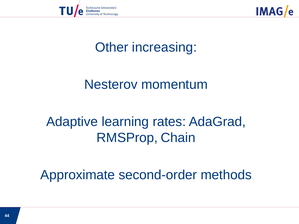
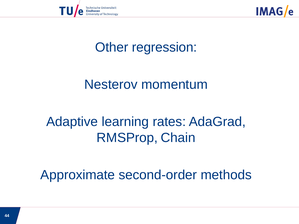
increasing: increasing -> regression
